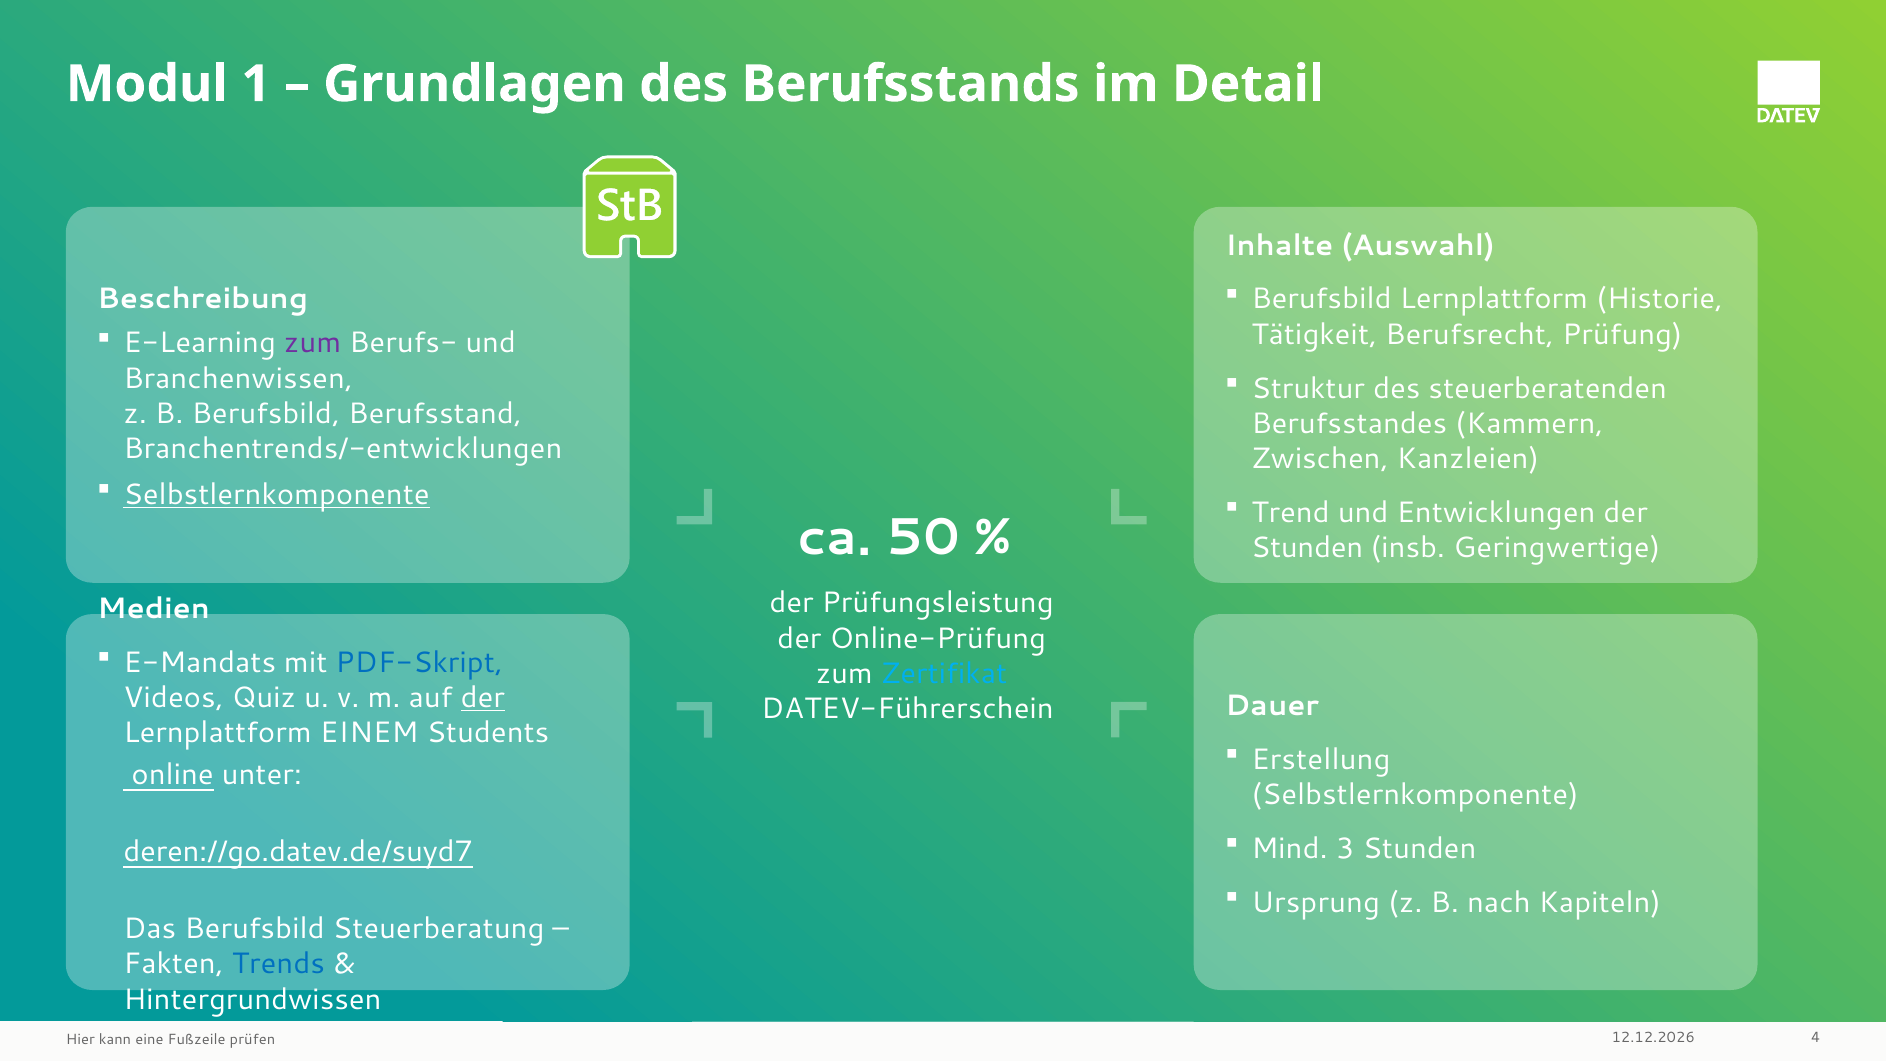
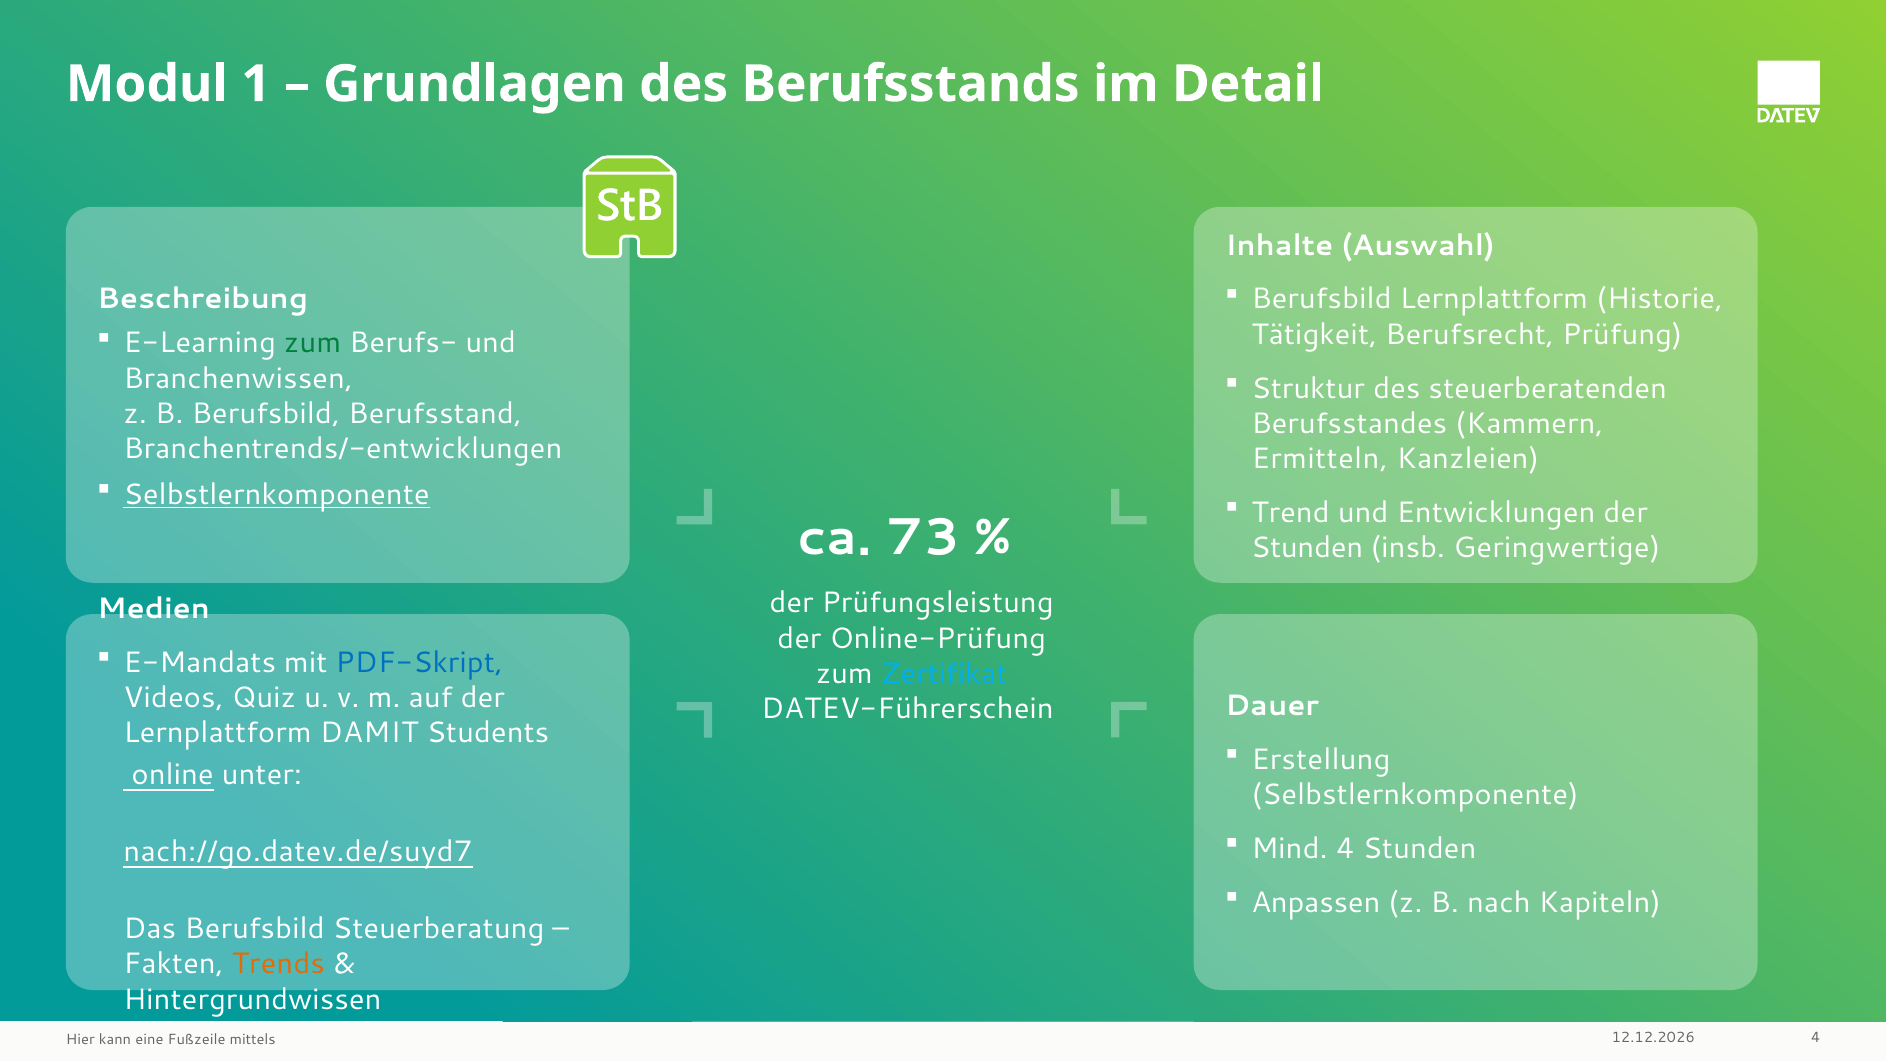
zum at (313, 343) colour: purple -> green
Zwischen: Zwischen -> Ermitteln
50: 50 -> 73
der at (483, 698) underline: present -> none
EINEM: EINEM -> DAMIT
Mind 3: 3 -> 4
deren://go.datev.de/suyd7: deren://go.datev.de/suyd7 -> nach://go.datev.de/suyd7
Ursprung: Ursprung -> Anpassen
Trends colour: blue -> orange
prüfen: prüfen -> mittels
